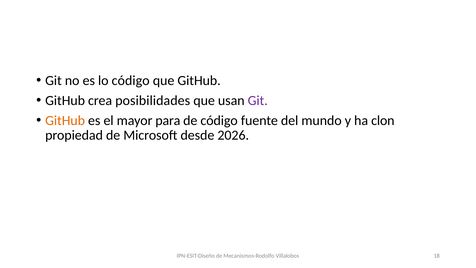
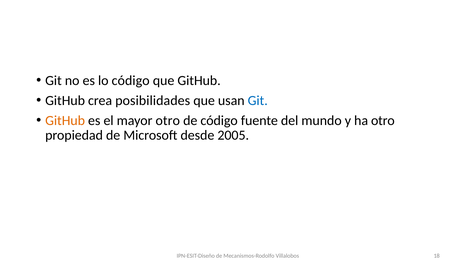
Git at (258, 100) colour: purple -> blue
mayor para: para -> otro
ha clon: clon -> otro
2026: 2026 -> 2005
